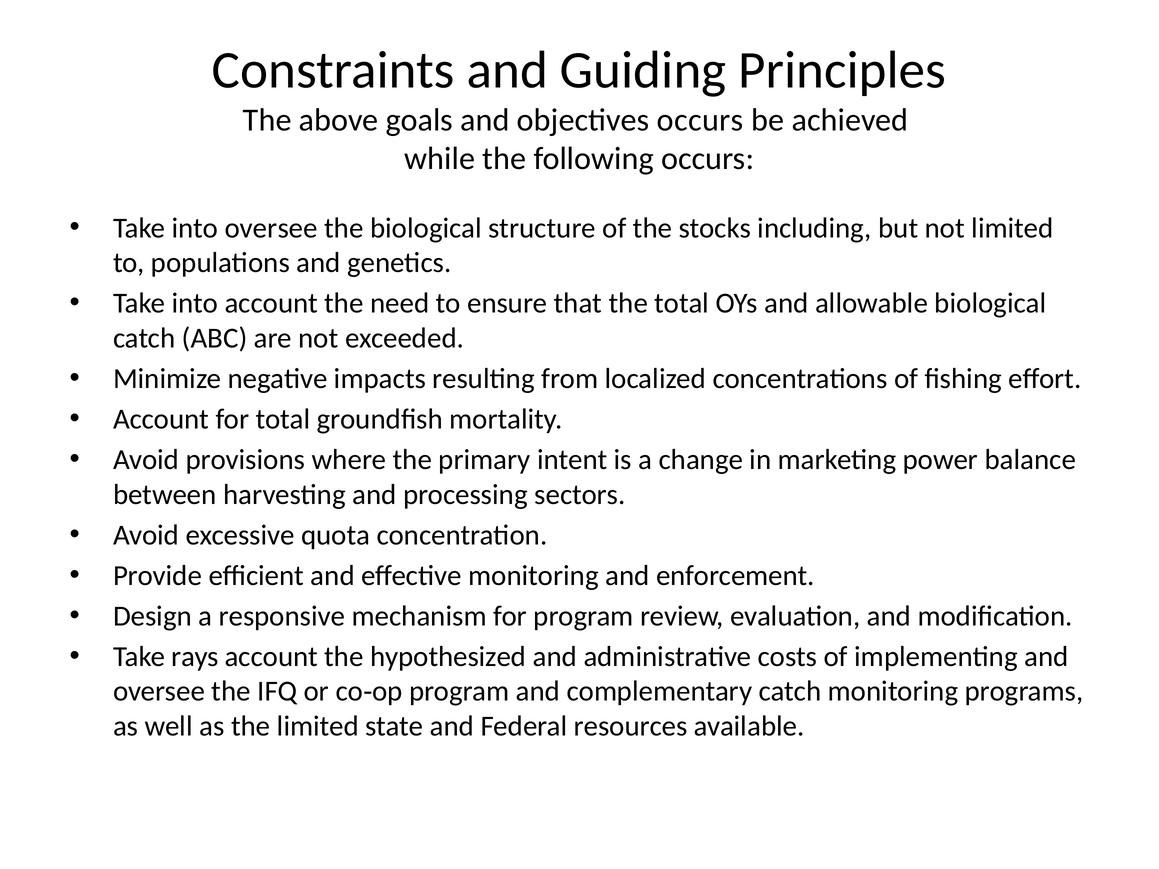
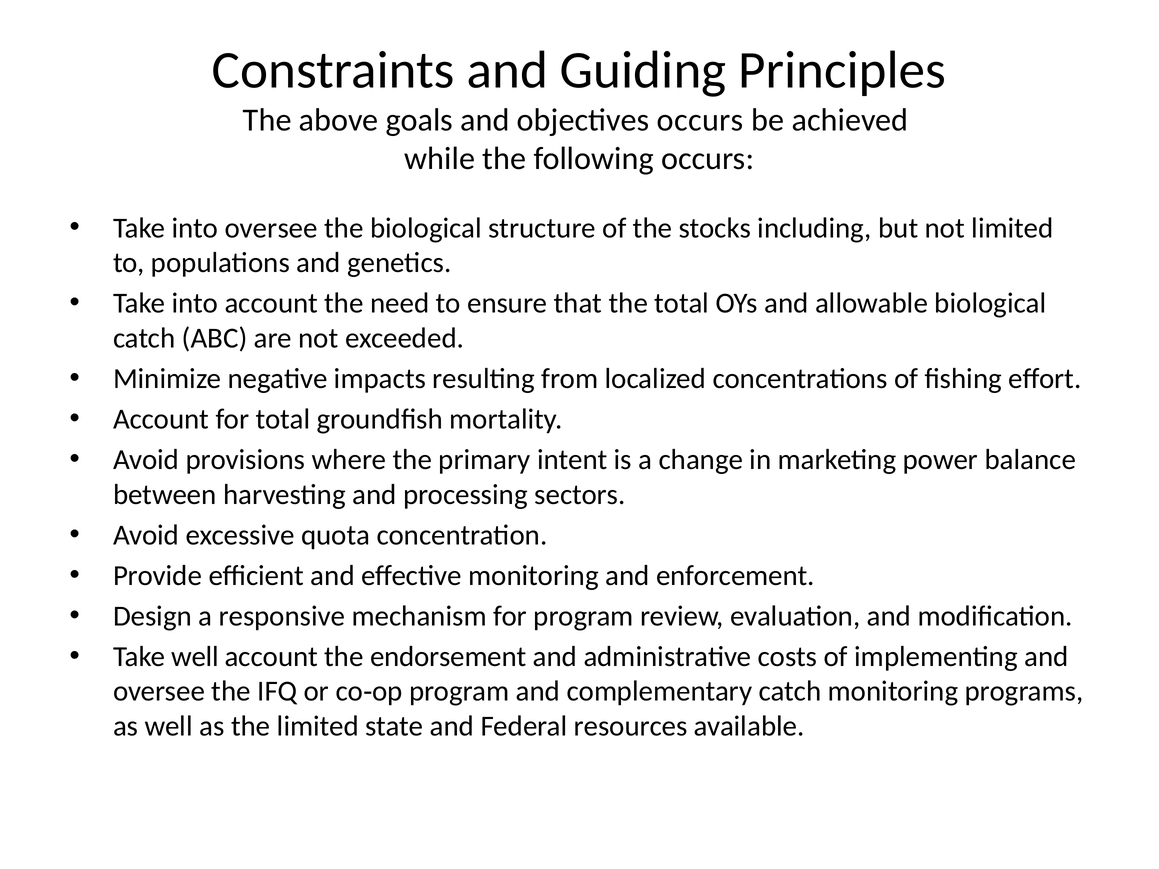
Take rays: rays -> well
hypothesized: hypothesized -> endorsement
